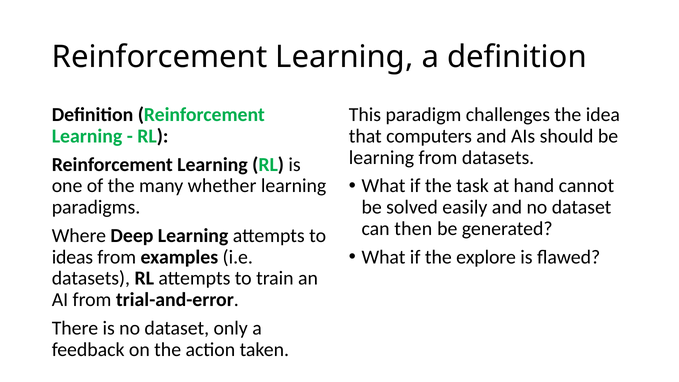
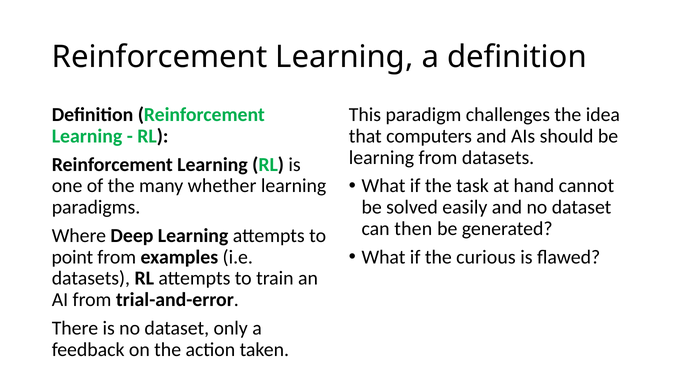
explore: explore -> curious
ideas: ideas -> point
